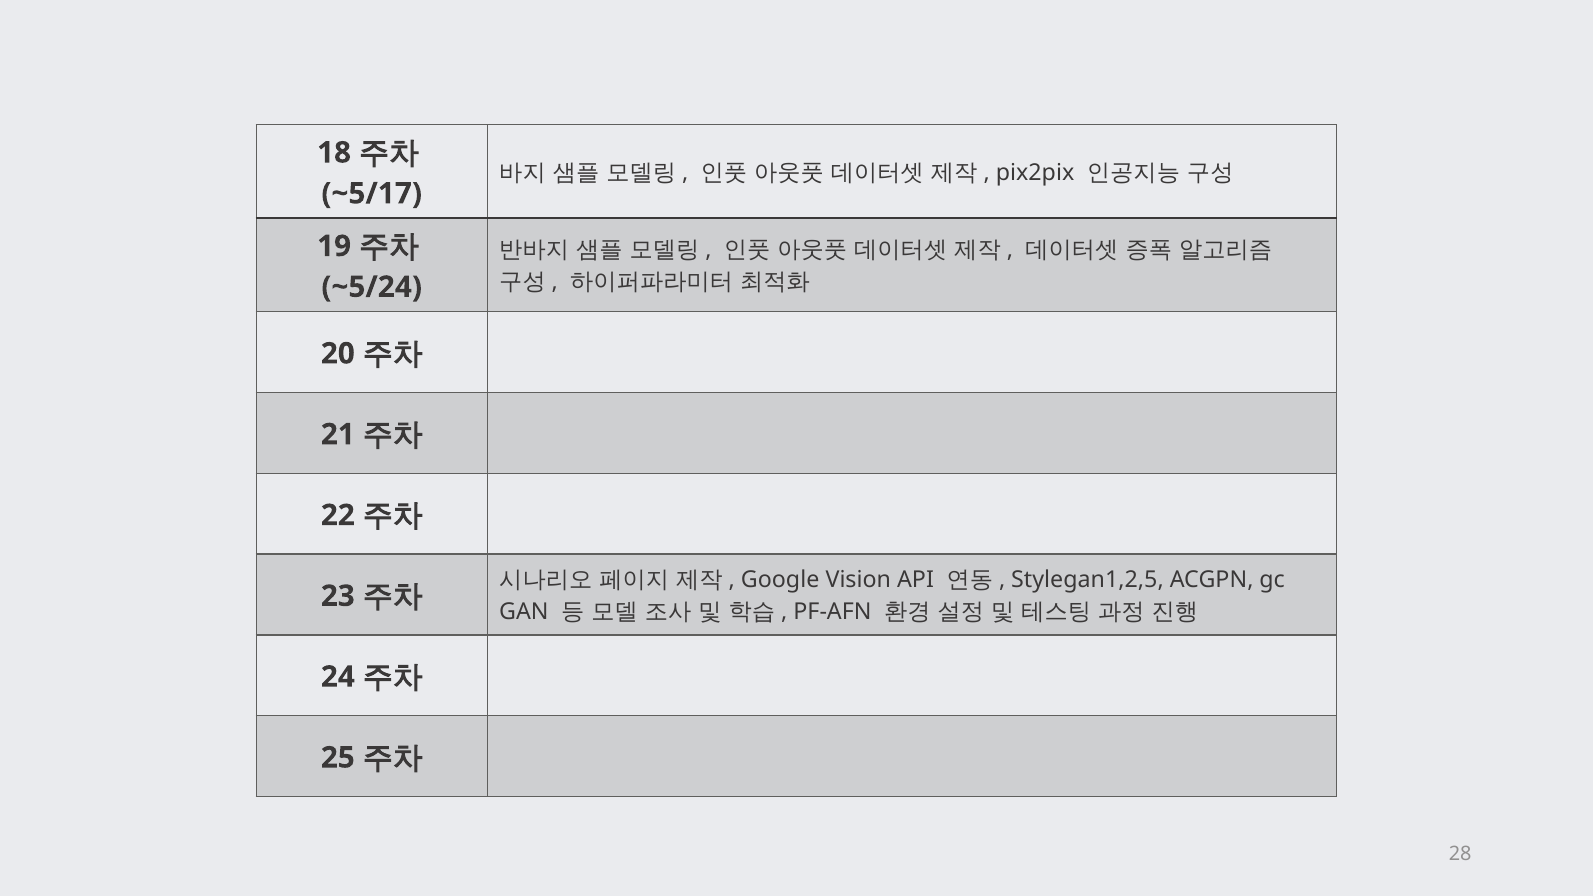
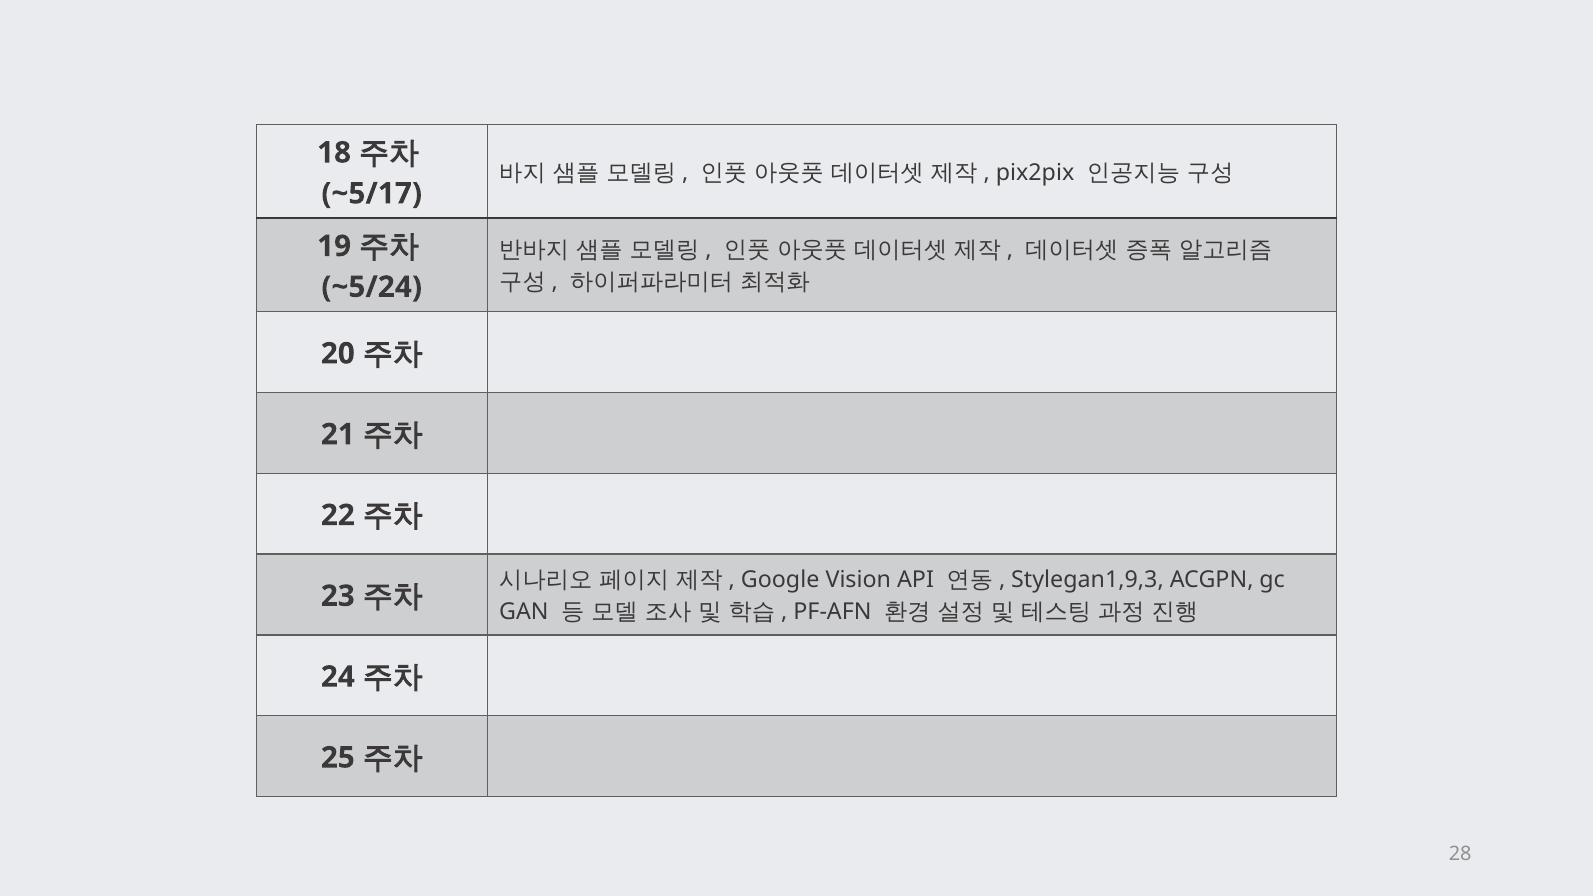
Stylegan1,2,5: Stylegan1,2,5 -> Stylegan1,9,3
